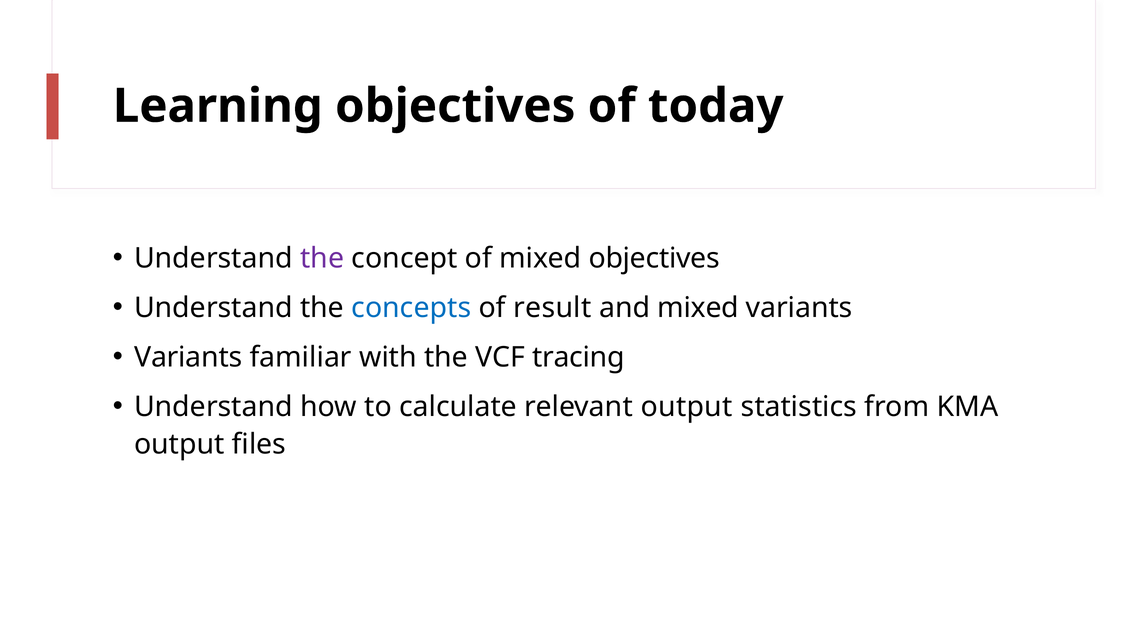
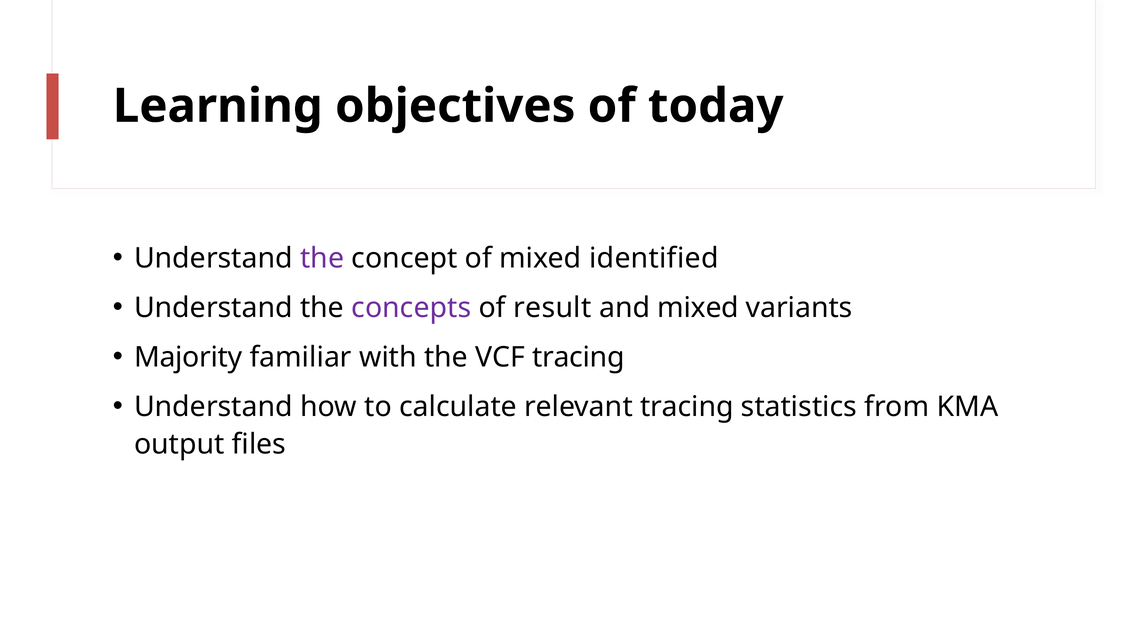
mixed objectives: objectives -> identified
concepts colour: blue -> purple
Variants at (188, 357): Variants -> Majority
relevant output: output -> tracing
